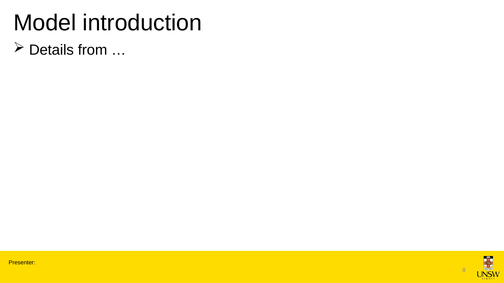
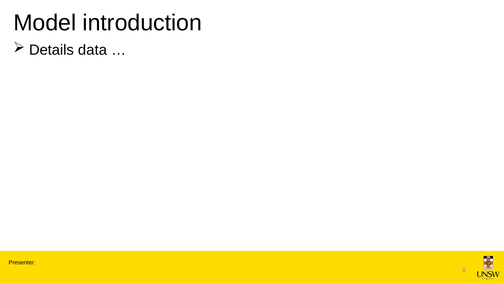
from: from -> data
